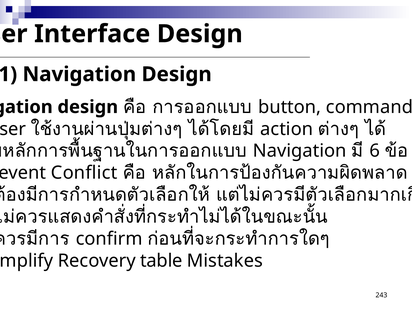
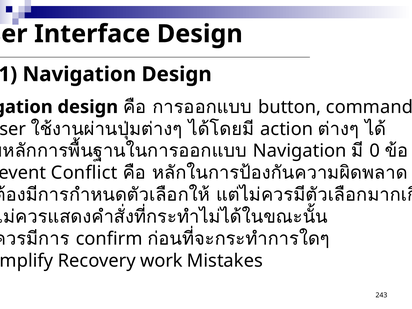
6: 6 -> 0
table: table -> work
